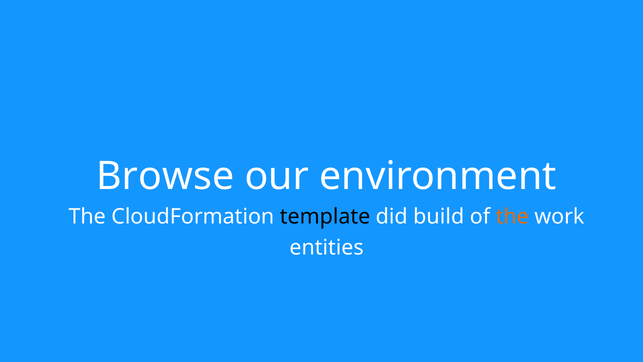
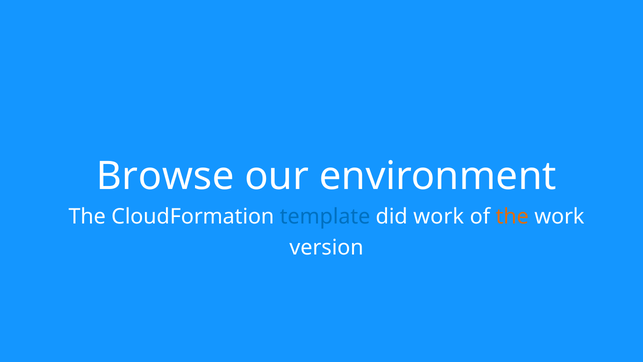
template colour: black -> blue
did build: build -> work
entities: entities -> version
